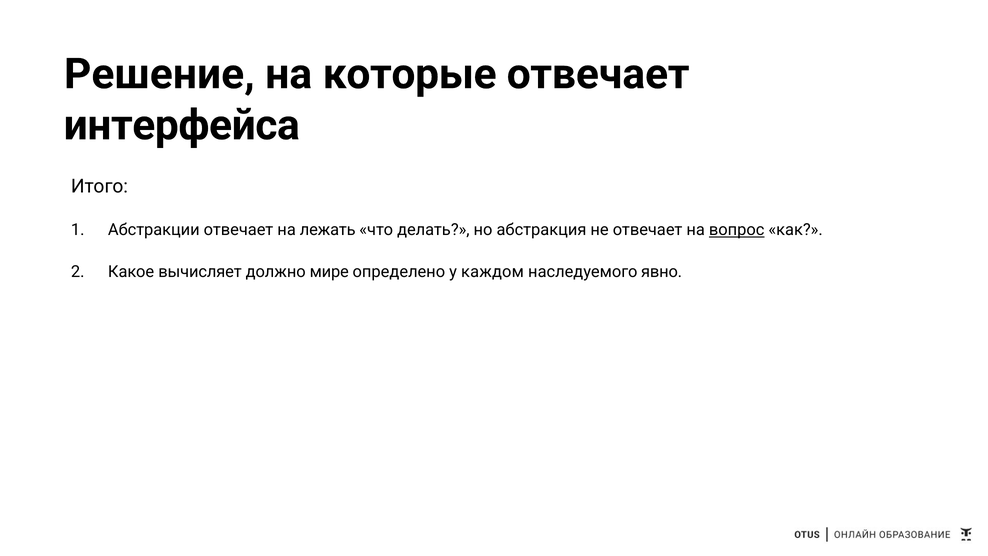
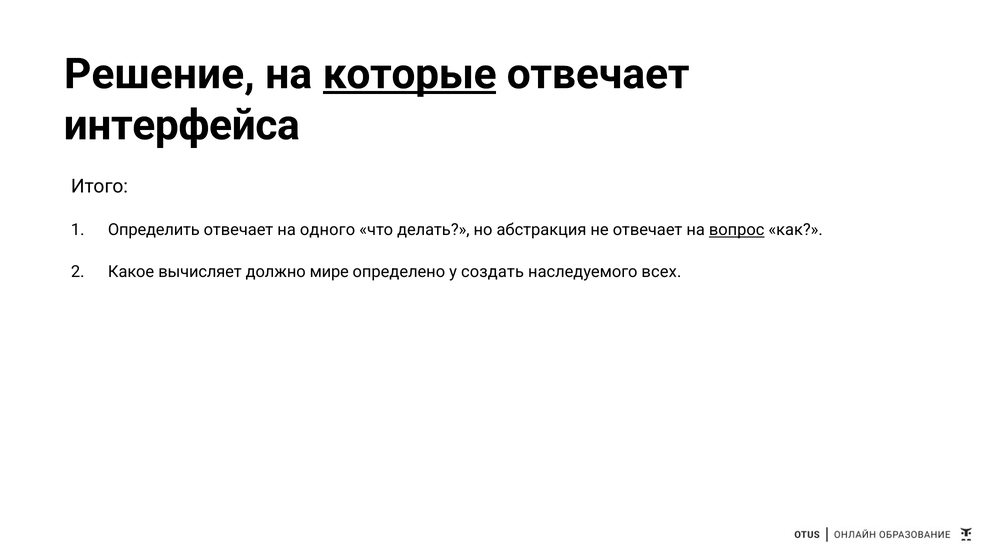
которые underline: none -> present
Абстракции: Абстракции -> Определить
лежать: лежать -> одного
каждом: каждом -> создать
явно: явно -> всех
